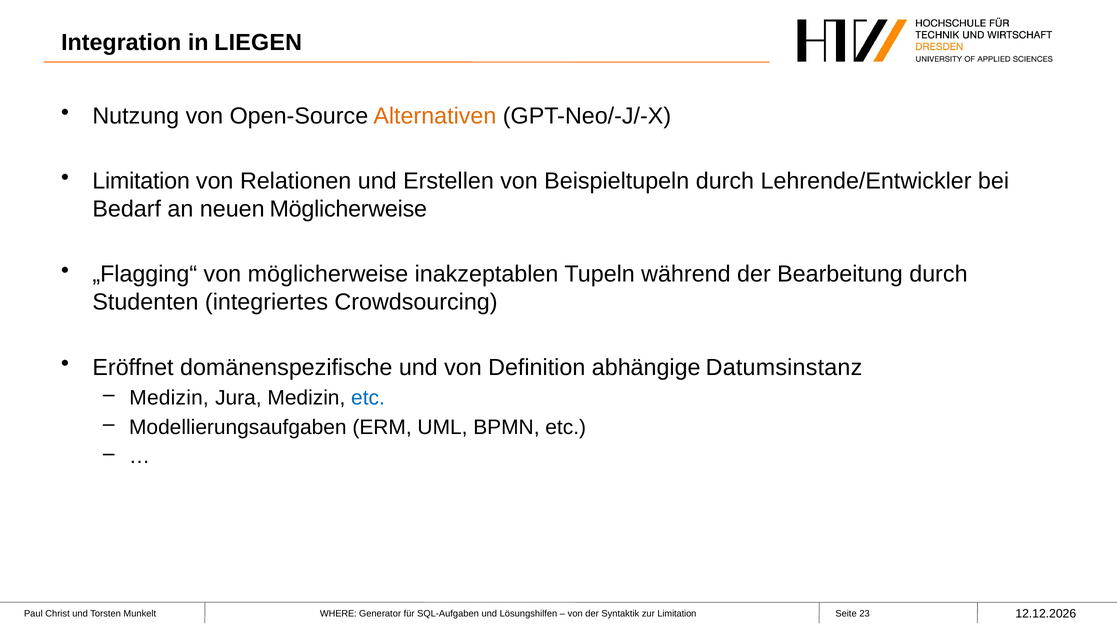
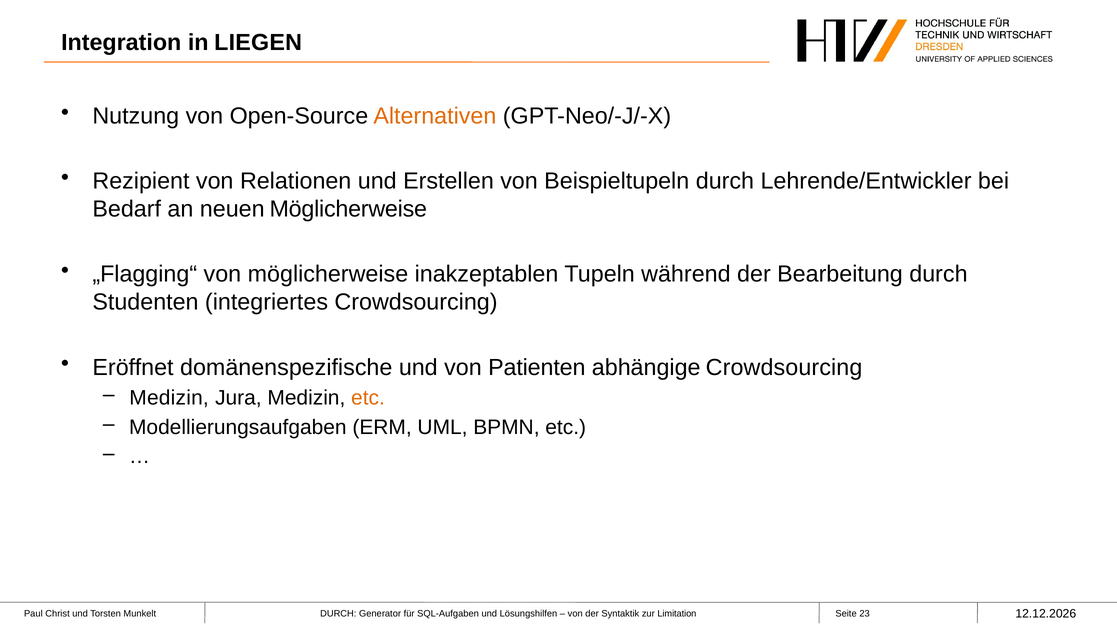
Limitation at (141, 181): Limitation -> Rezipient
Definition: Definition -> Patienten
abhängige Datumsinstanz: Datumsinstanz -> Crowdsourcing
etc at (368, 398) colour: blue -> orange
WHERE at (338, 614): WHERE -> DURCH
